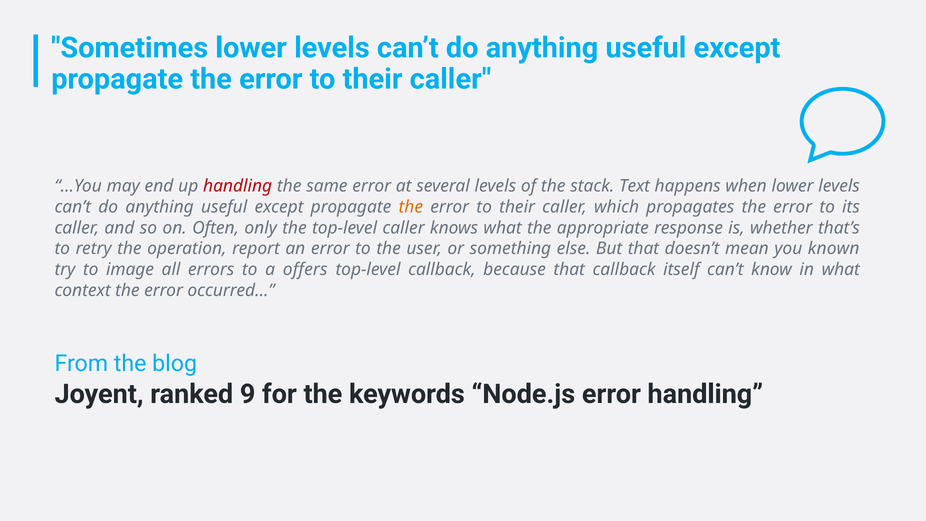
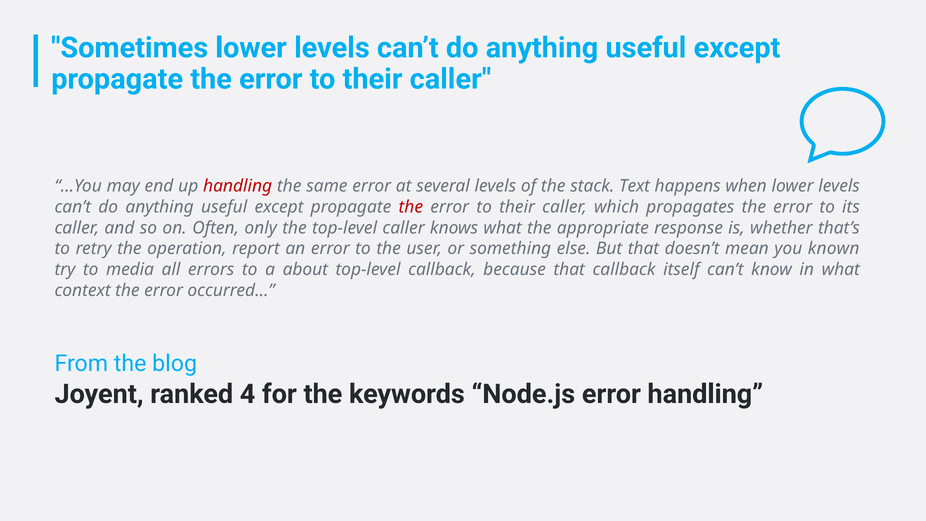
the at (411, 207) colour: orange -> red
image: image -> media
offers: offers -> about
9: 9 -> 4
